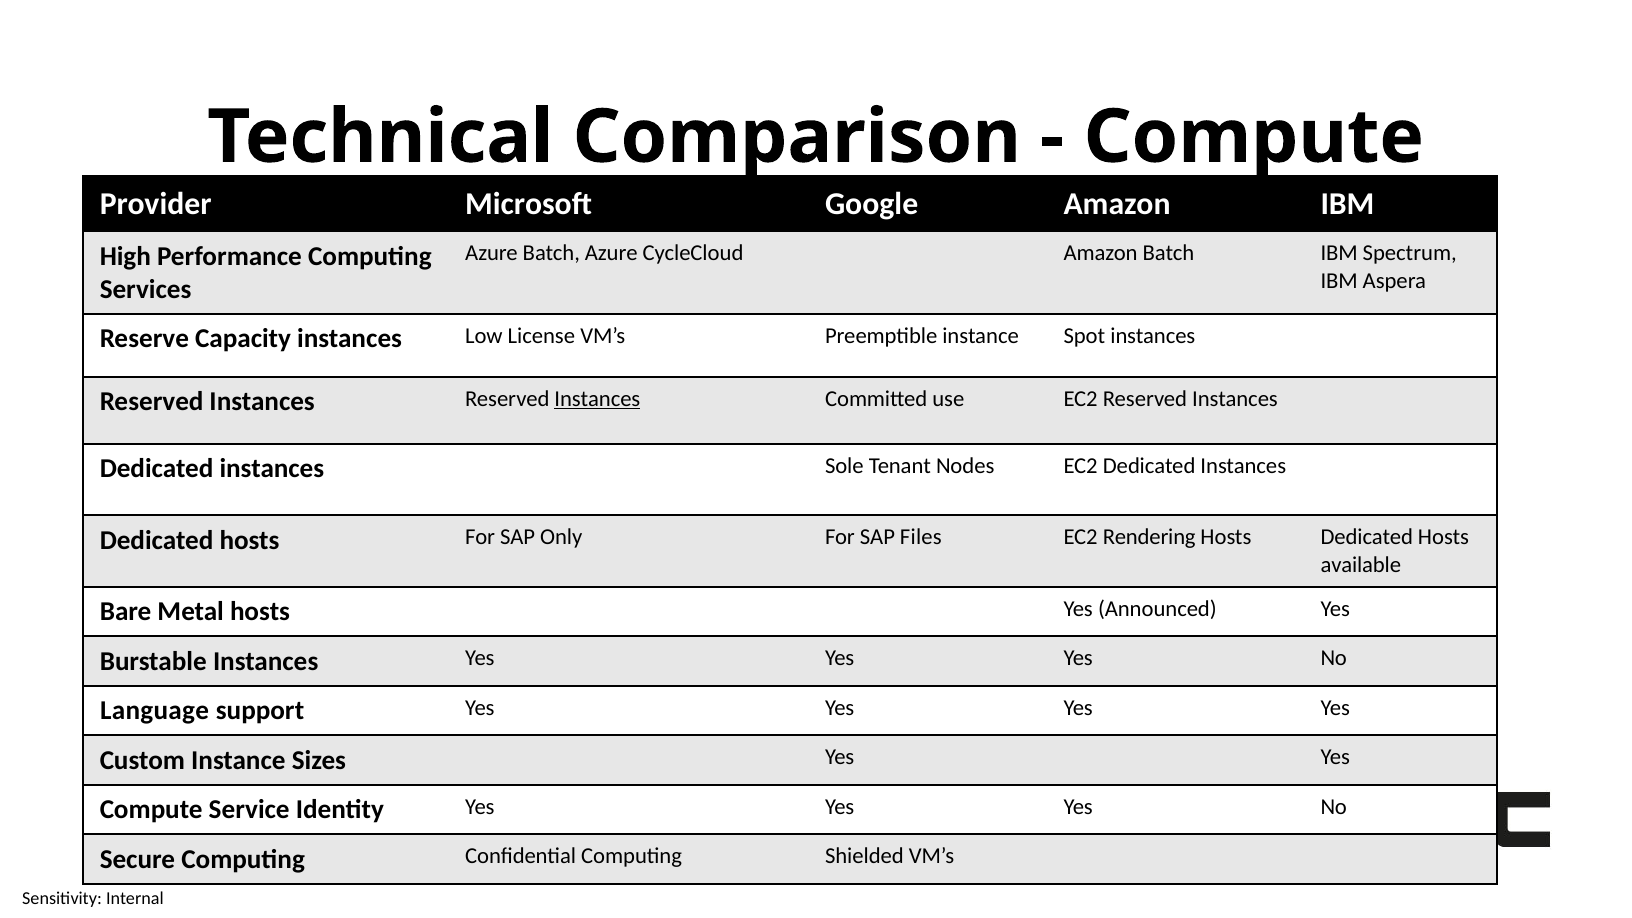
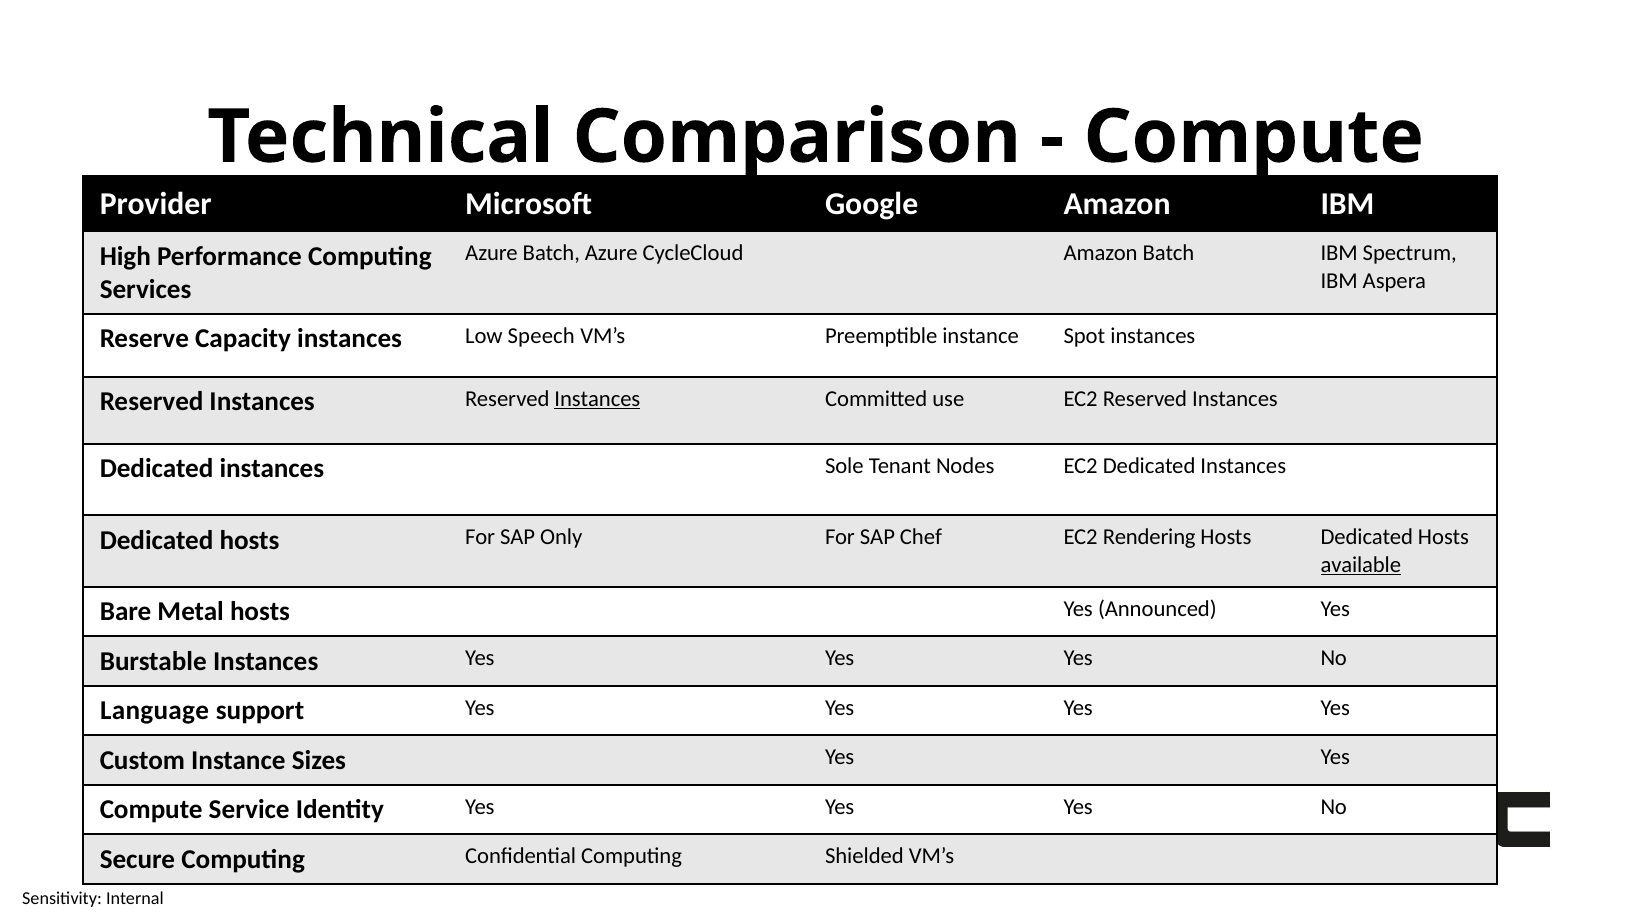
License: License -> Speech
Files: Files -> Chef
available underline: none -> present
